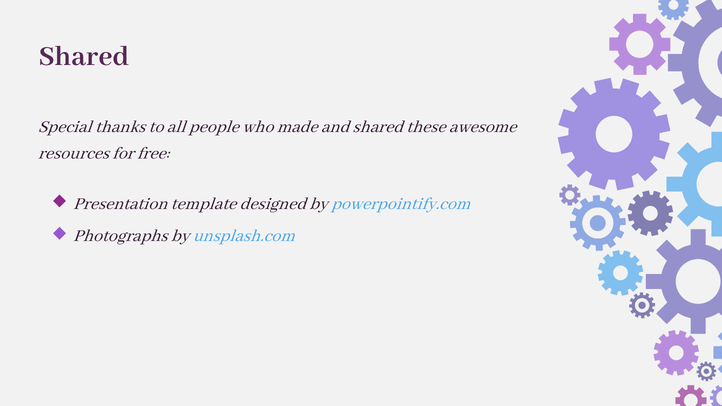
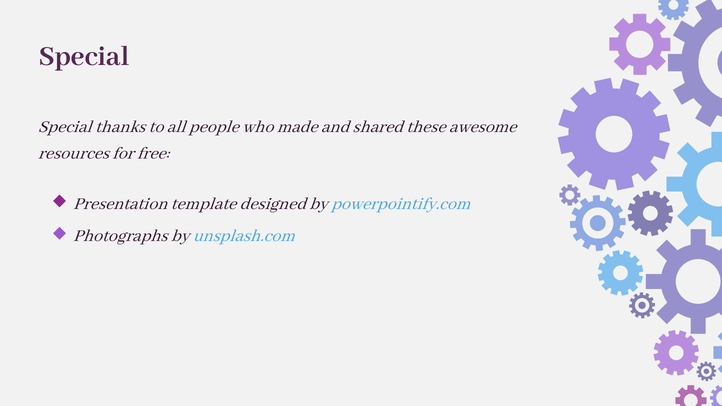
Shared at (84, 55): Shared -> Special
